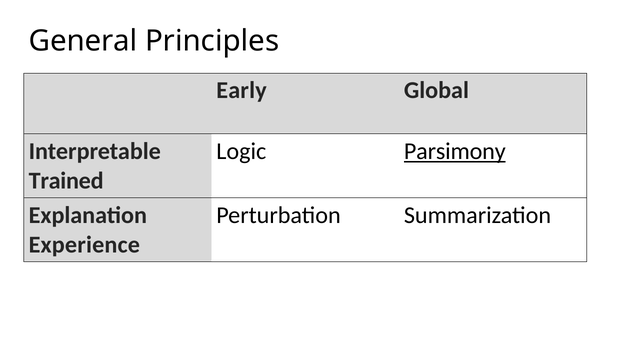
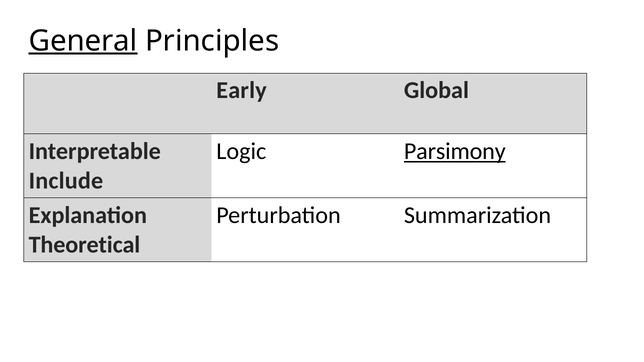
General underline: none -> present
Trained: Trained -> Include
Experience: Experience -> Theoretical
